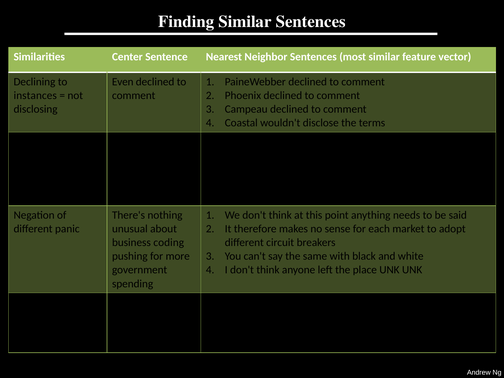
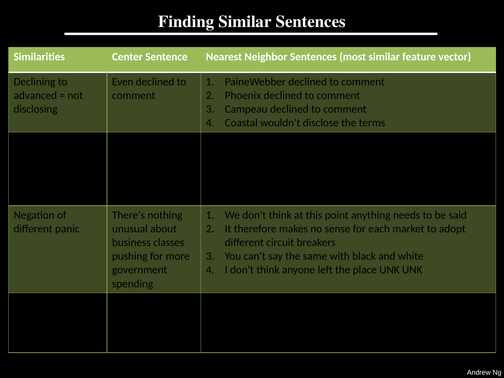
instances: instances -> advanced
coding: coding -> classes
